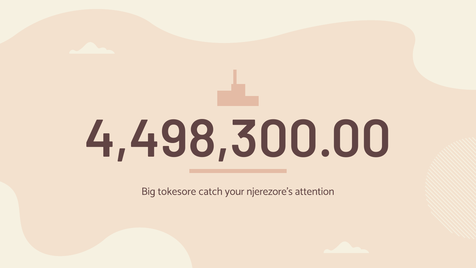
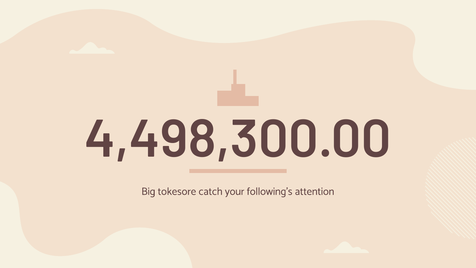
njerezore’s: njerezore’s -> following’s
